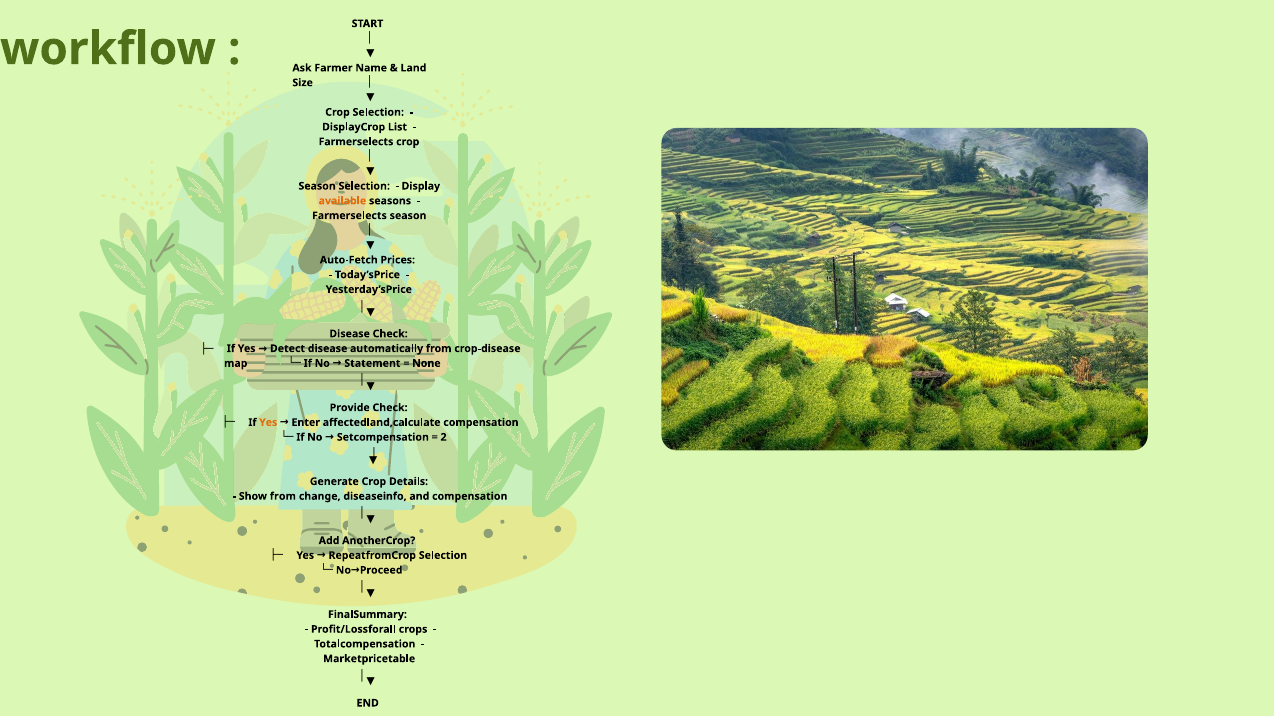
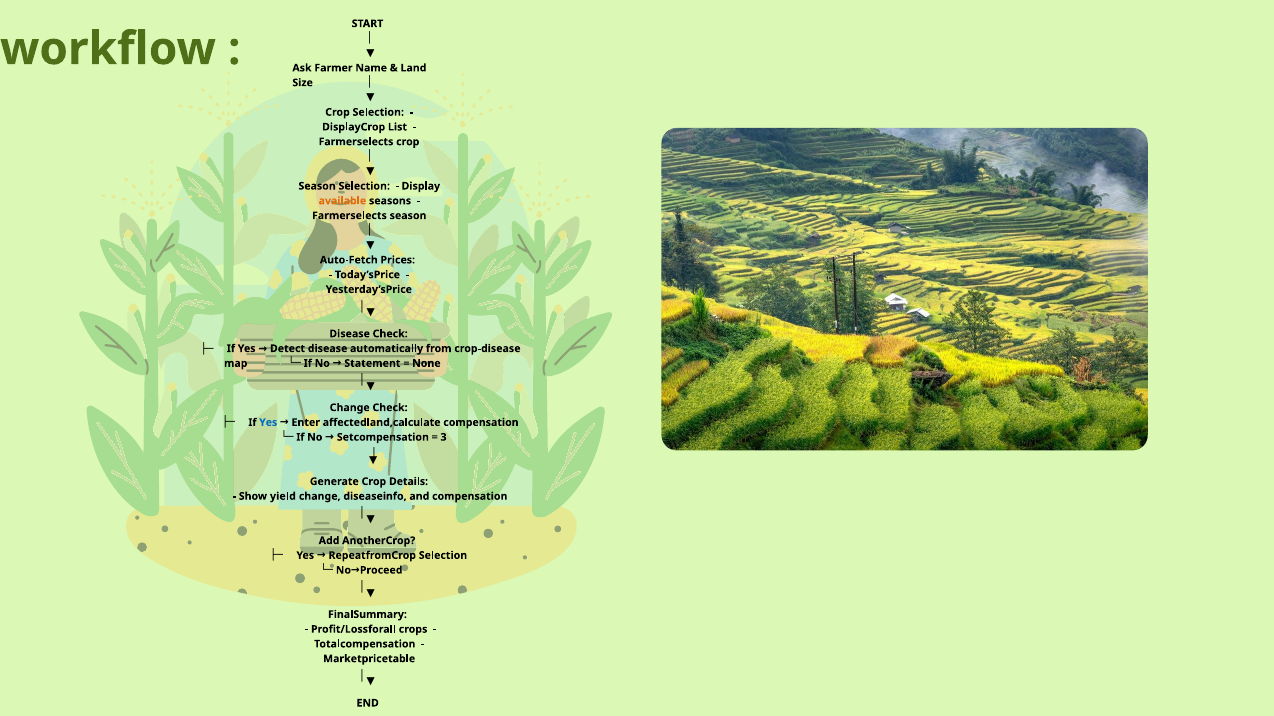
Provide at (350, 408): Provide -> Change
Yes at (268, 423) colour: orange -> blue
2: 2 -> 3
Show from: from -> yield
